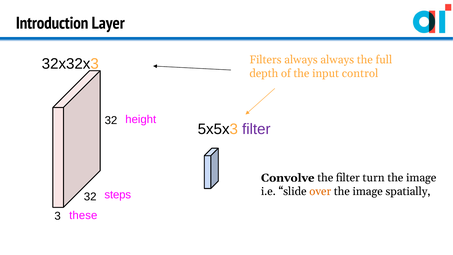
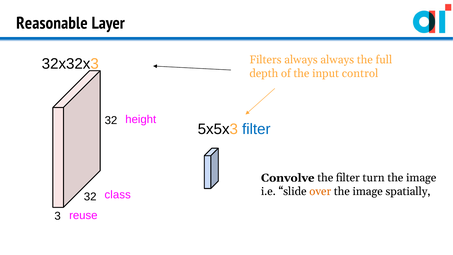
Introduction: Introduction -> Reasonable
filter at (256, 129) colour: purple -> blue
steps: steps -> class
these: these -> reuse
